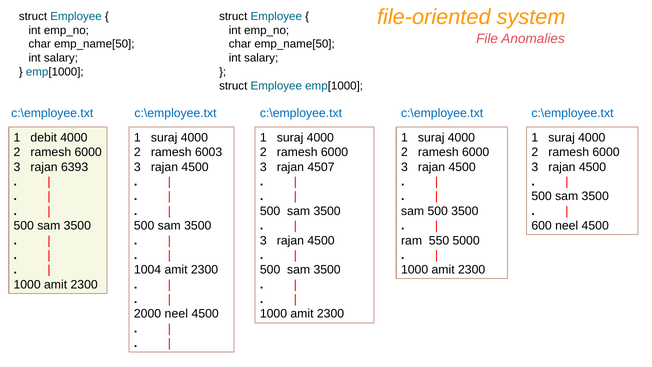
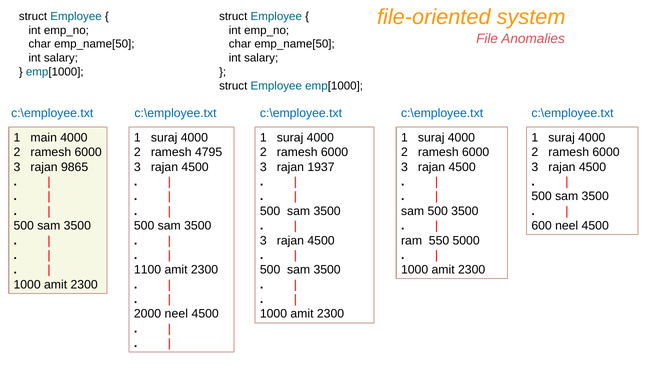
debit: debit -> main
6003: 6003 -> 4795
6393: 6393 -> 9865
4507: 4507 -> 1937
1004: 1004 -> 1100
